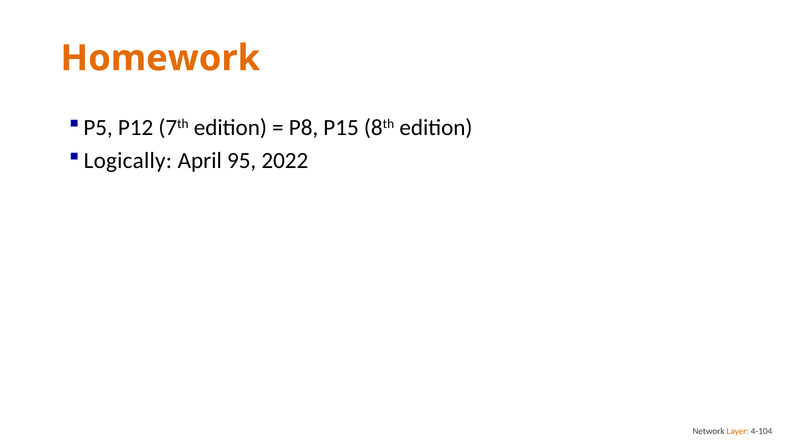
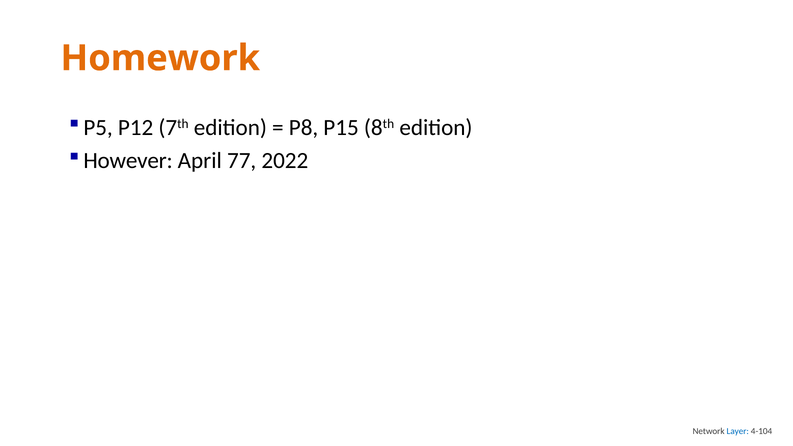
Logically: Logically -> However
95: 95 -> 77
Layer colour: orange -> blue
